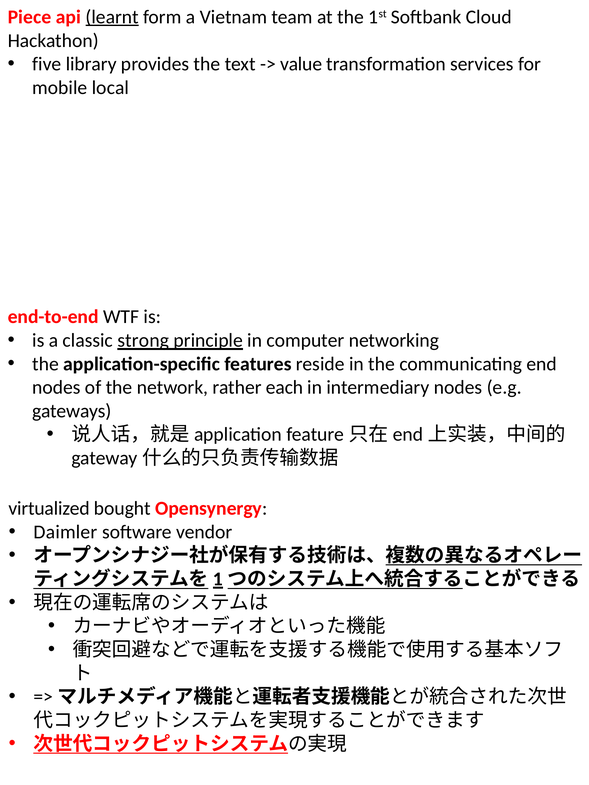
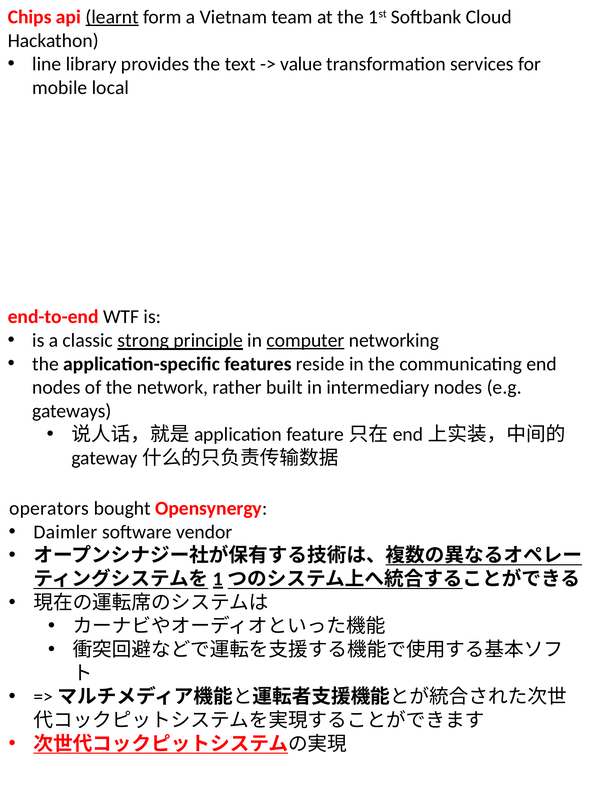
Piece: Piece -> Chips
five: five -> line
computer underline: none -> present
each: each -> built
virtualized: virtualized -> operators
